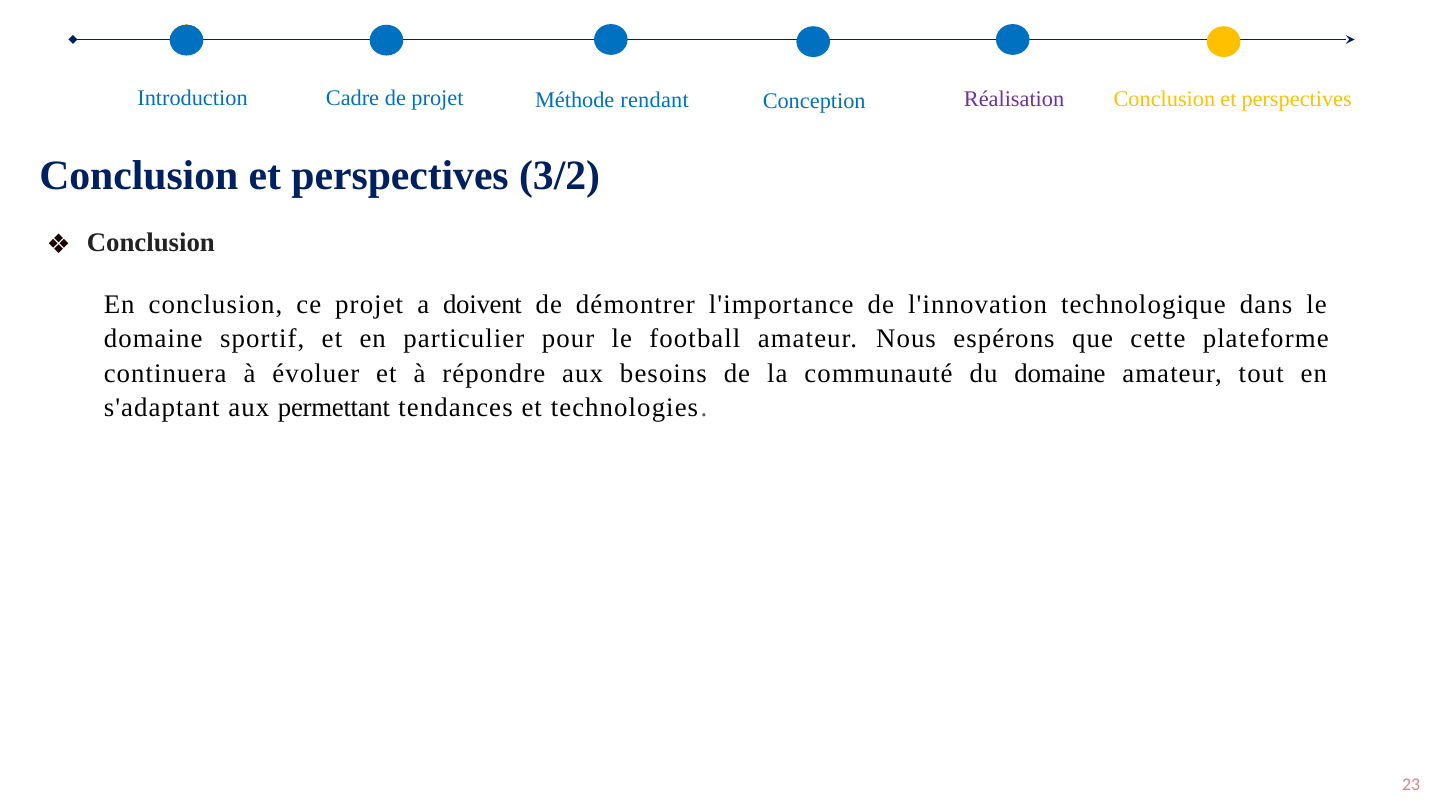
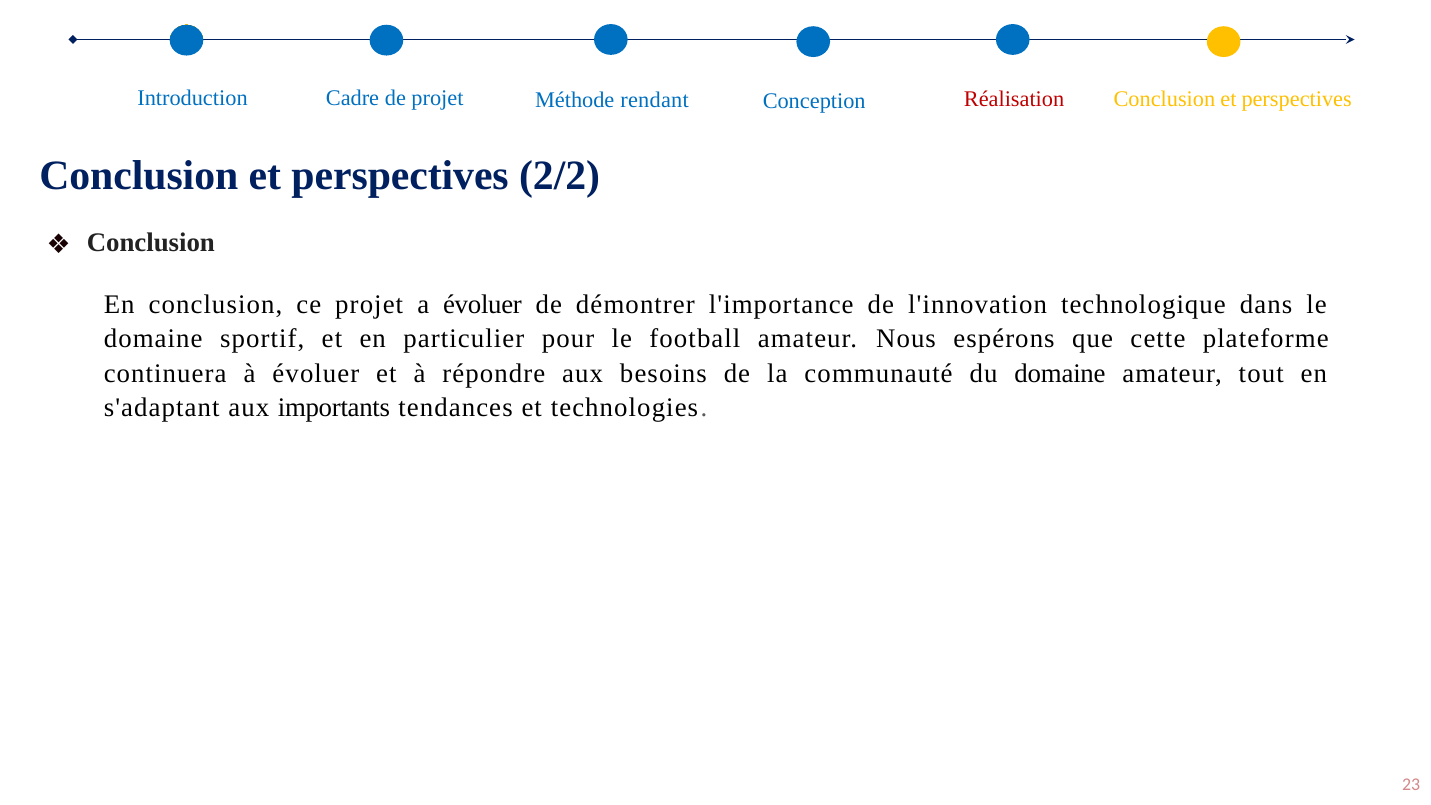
Réalisation colour: purple -> red
3/2: 3/2 -> 2/2
a doivent: doivent -> évoluer
permettant: permettant -> importants
